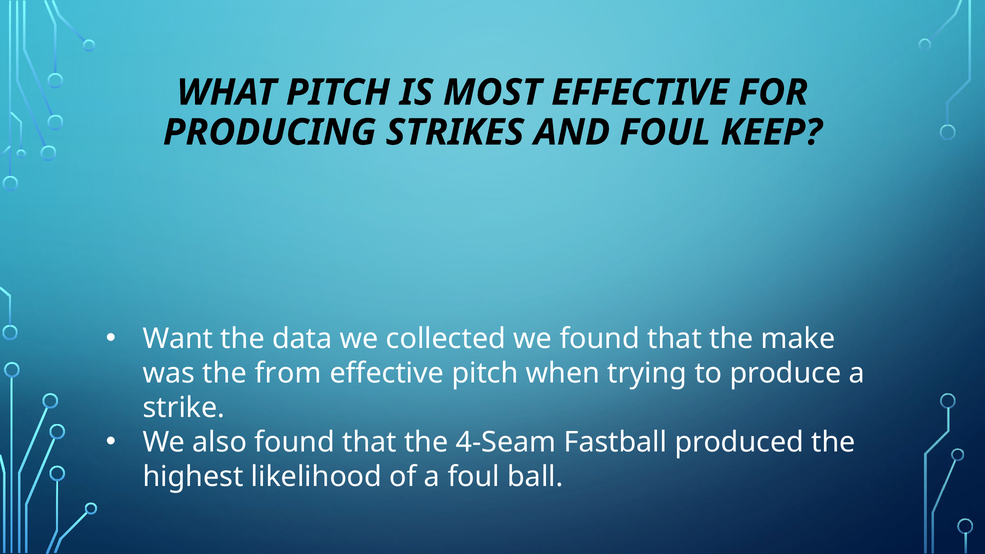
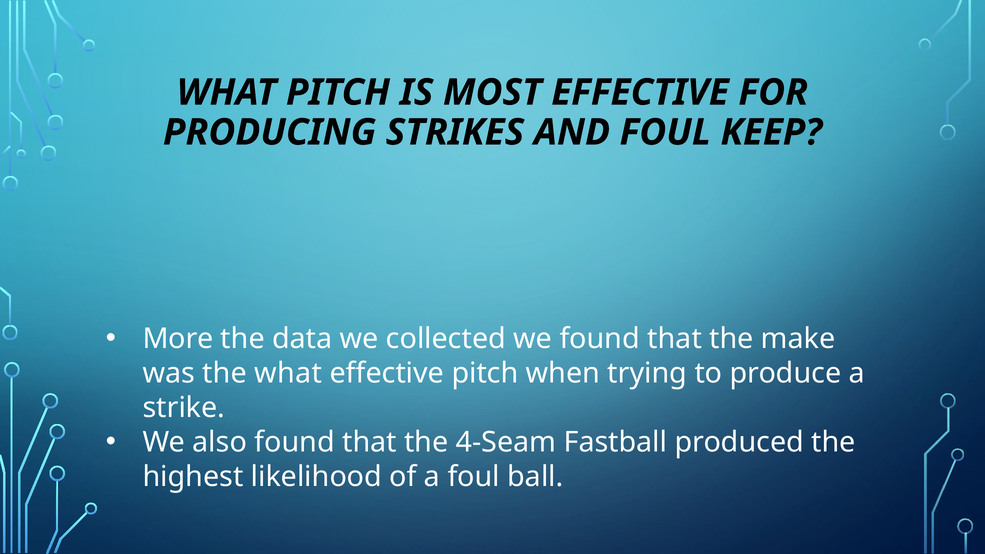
Want: Want -> More
the from: from -> what
